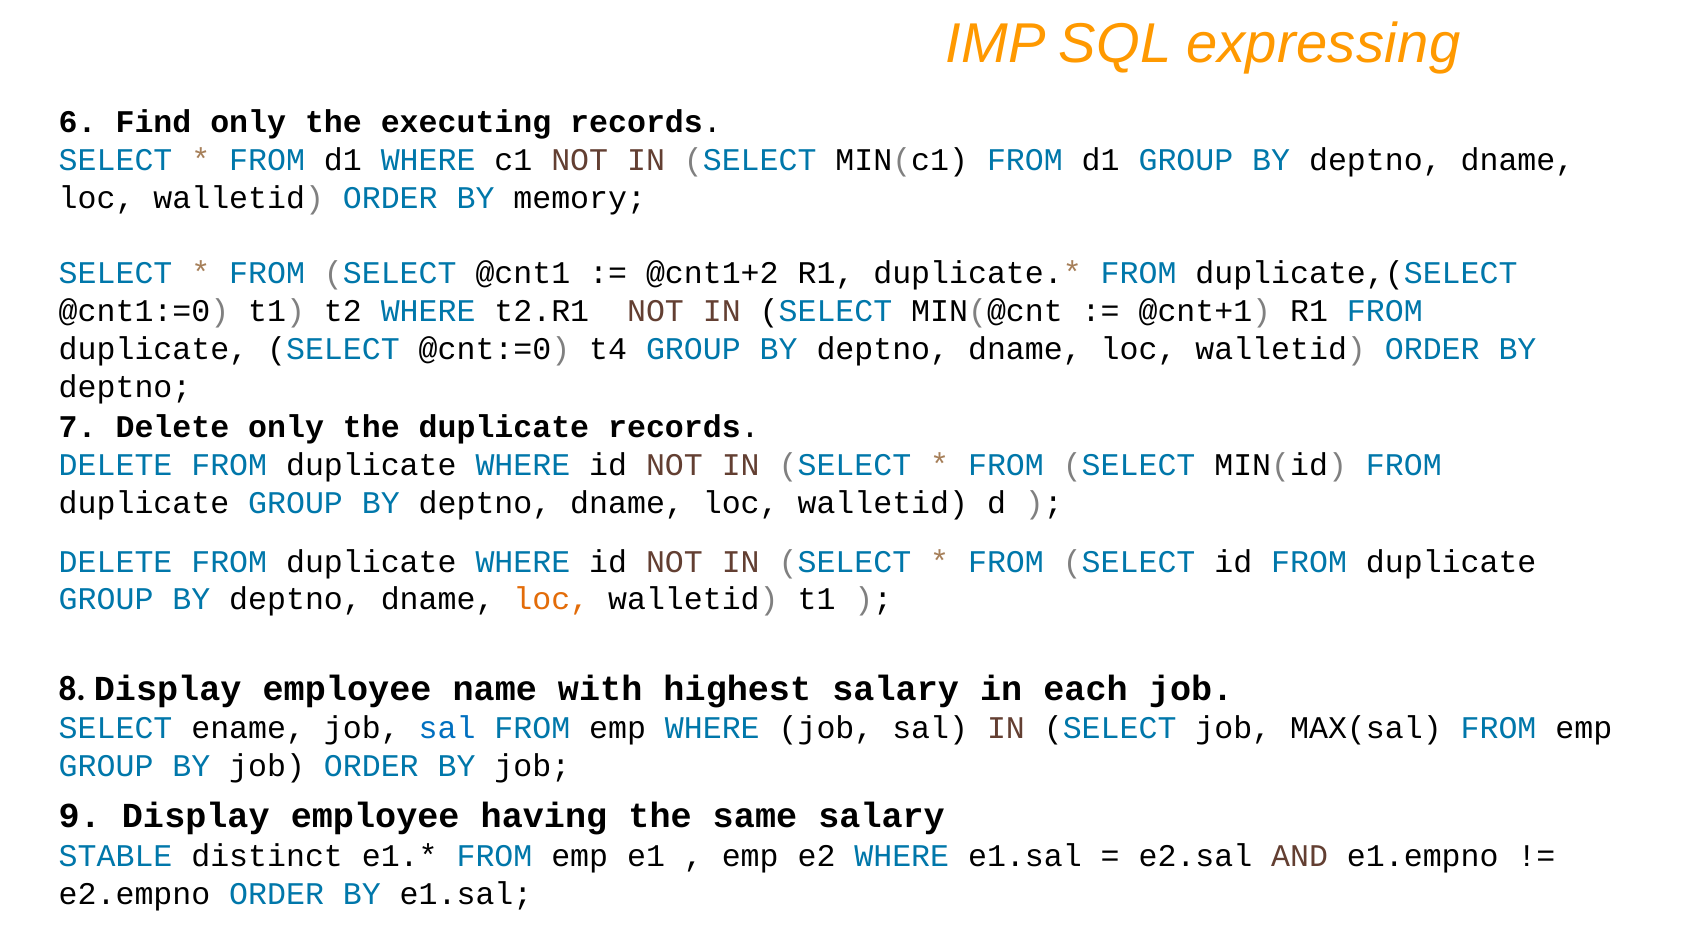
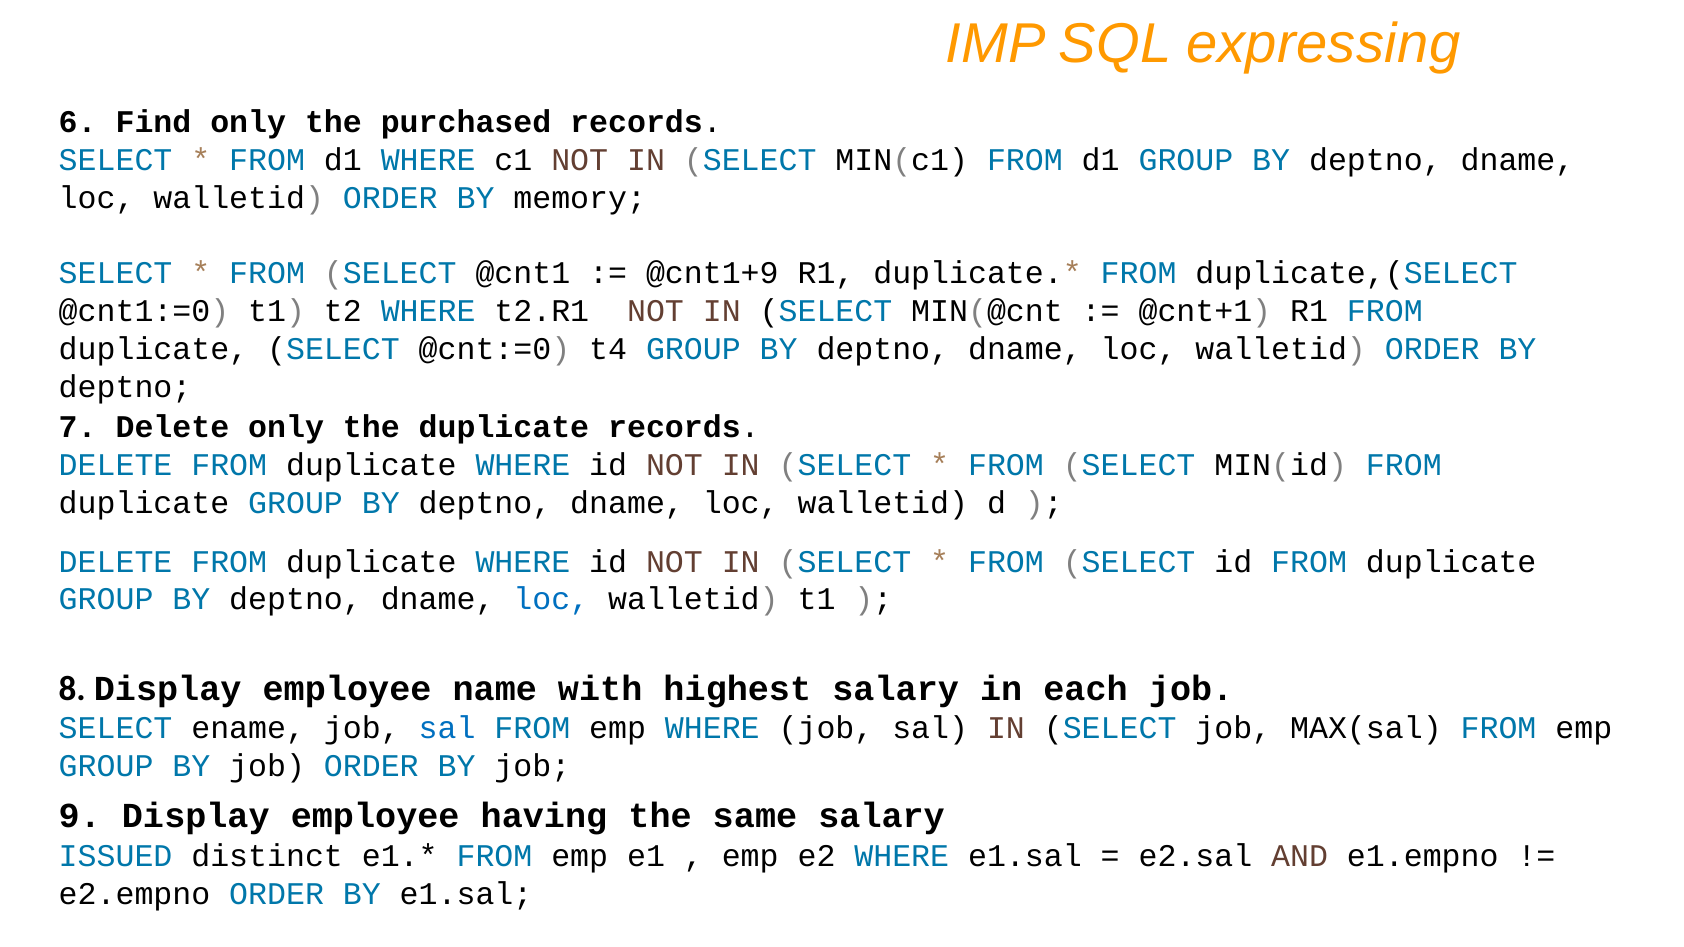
executing: executing -> purchased
@cnt1+2: @cnt1+2 -> @cnt1+9
loc at (551, 600) colour: orange -> blue
STABLE: STABLE -> ISSUED
